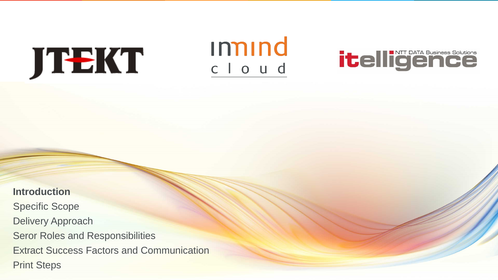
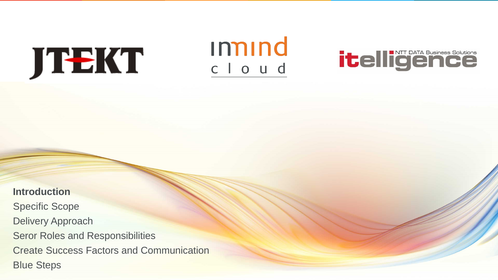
Extract: Extract -> Create
Print: Print -> Blue
